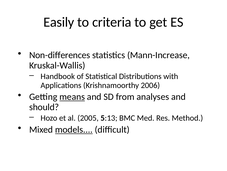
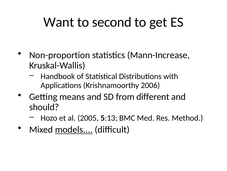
Easily: Easily -> Want
criteria: criteria -> second
Non-differences: Non-differences -> Non-proportion
means underline: present -> none
analyses: analyses -> different
